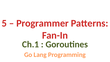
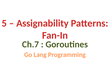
Programmer: Programmer -> Assignability
Ch.1: Ch.1 -> Ch.7
